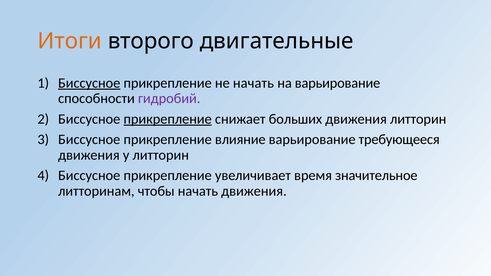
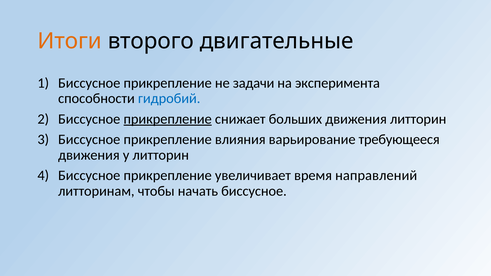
Биссусное at (89, 83) underline: present -> none
не начать: начать -> задачи
на варьирование: варьирование -> эксперимента
гидробий colour: purple -> blue
влияние: влияние -> влияния
значительное: значительное -> направлений
начать движения: движения -> биссусное
